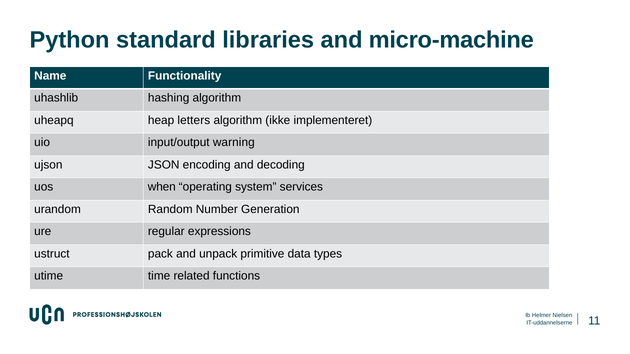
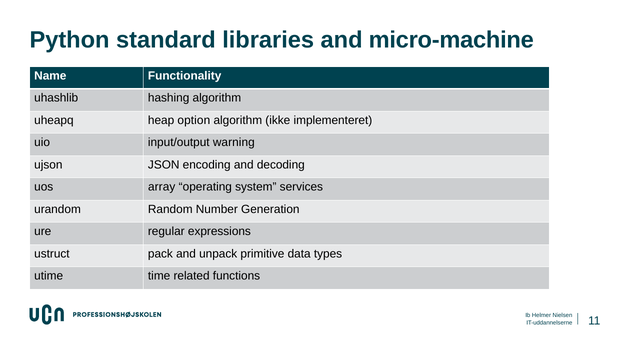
letters: letters -> option
when: when -> array
